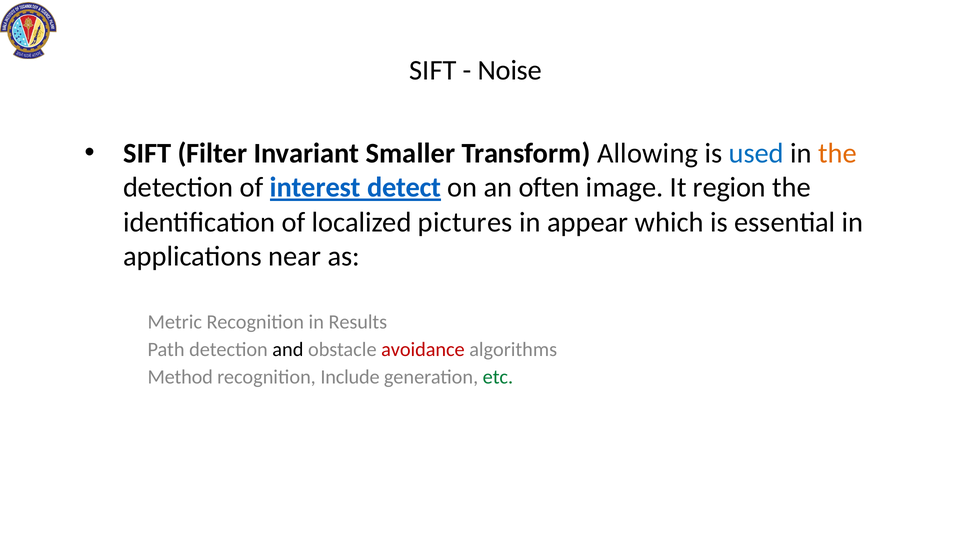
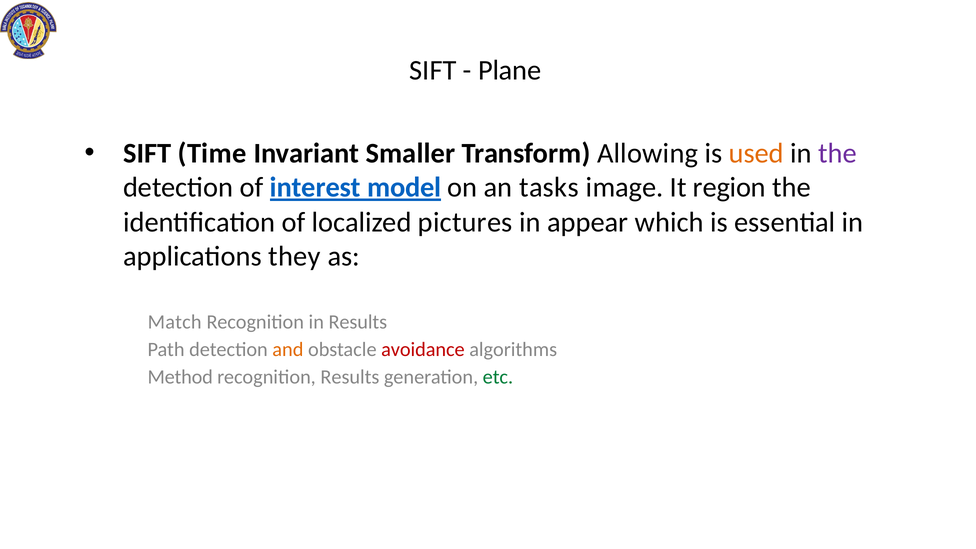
Noise: Noise -> Plane
Filter: Filter -> Time
used colour: blue -> orange
the at (837, 153) colour: orange -> purple
detect: detect -> model
often: often -> tasks
near: near -> they
Metric: Metric -> Match
and colour: black -> orange
recognition Include: Include -> Results
